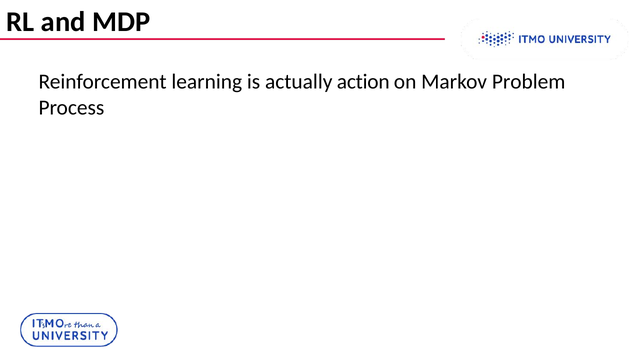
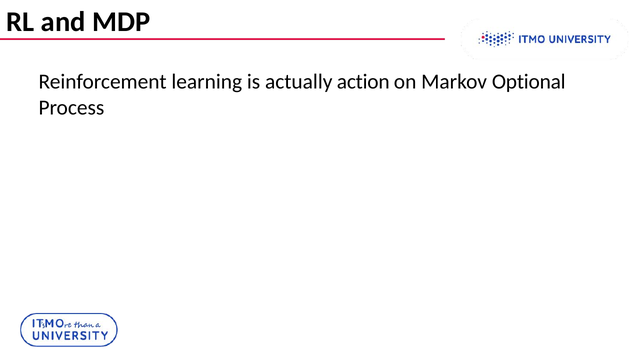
Problem: Problem -> Optional
